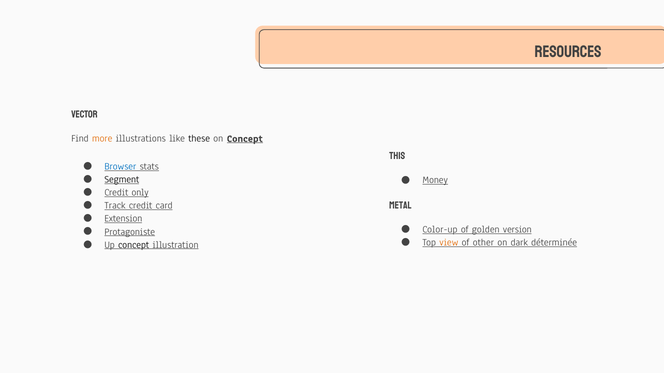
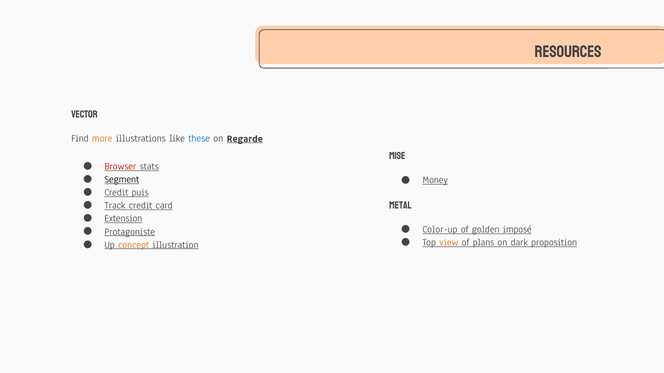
these colour: black -> blue
on Concept: Concept -> Regarde
THIS: THIS -> MISE
Browser colour: blue -> red
only: only -> puis
version: version -> imposé
other: other -> plans
déterminée: déterminée -> proposition
concept at (134, 245) colour: black -> orange
